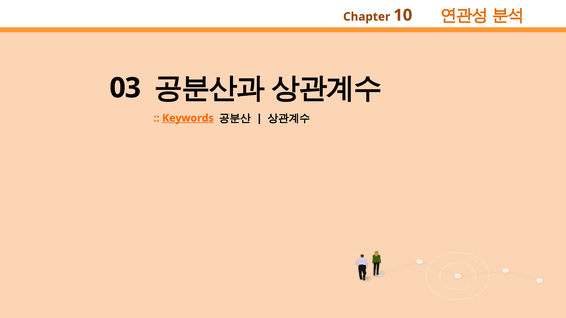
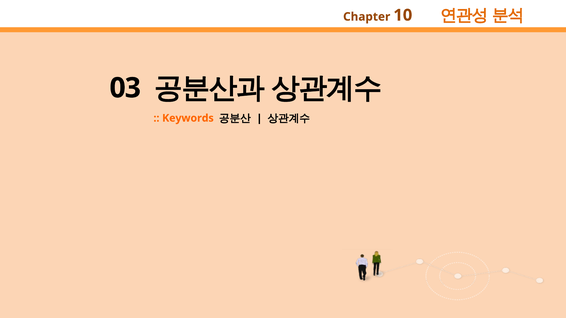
Keywords underline: present -> none
